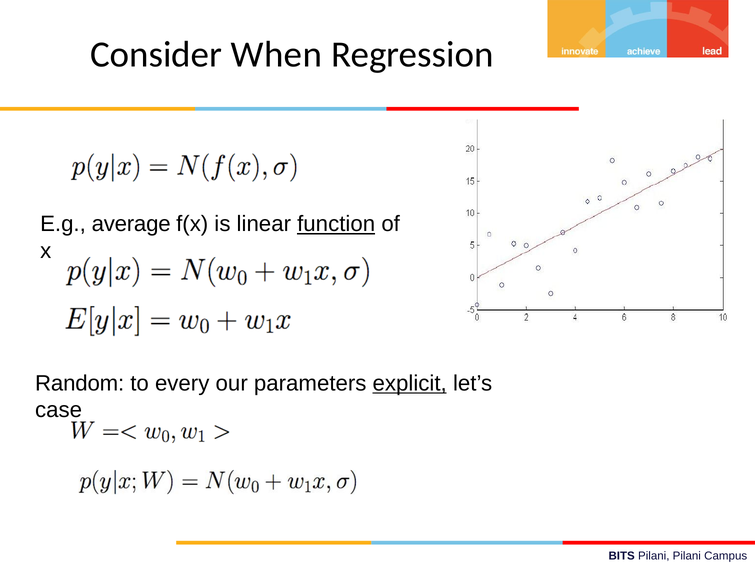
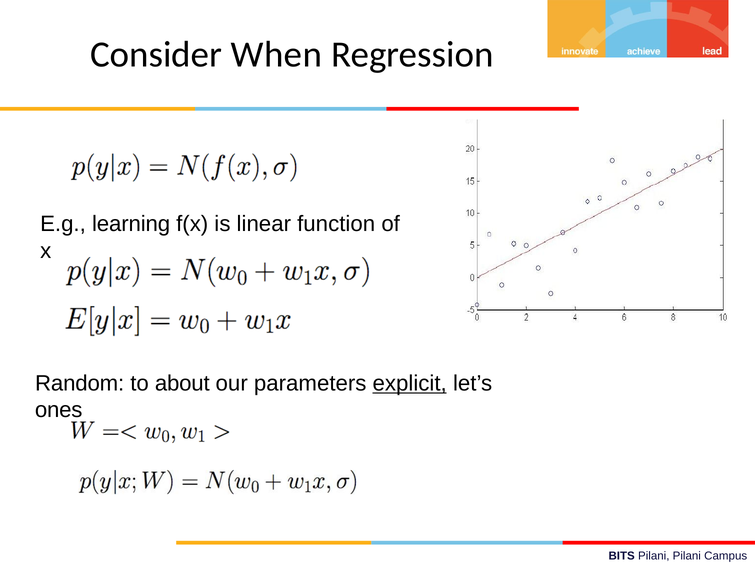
average: average -> learning
function underline: present -> none
every: every -> about
case: case -> ones
